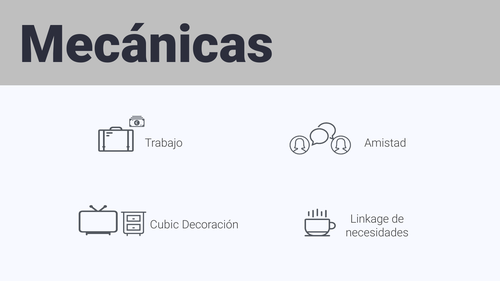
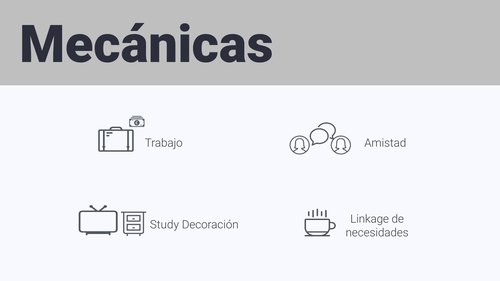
Cubic: Cubic -> Study
